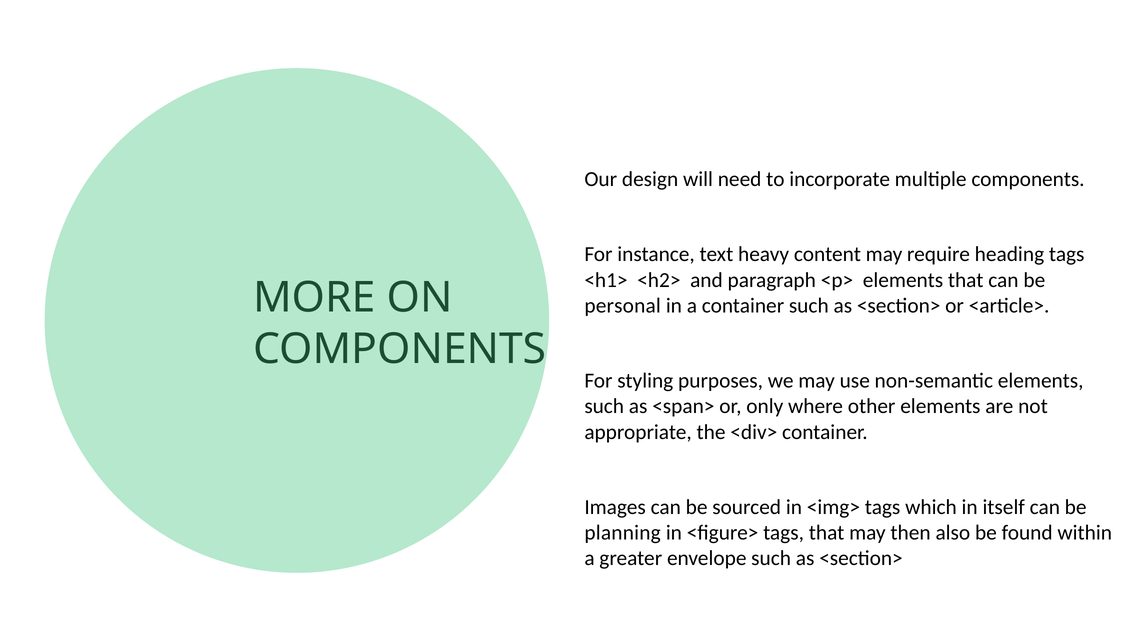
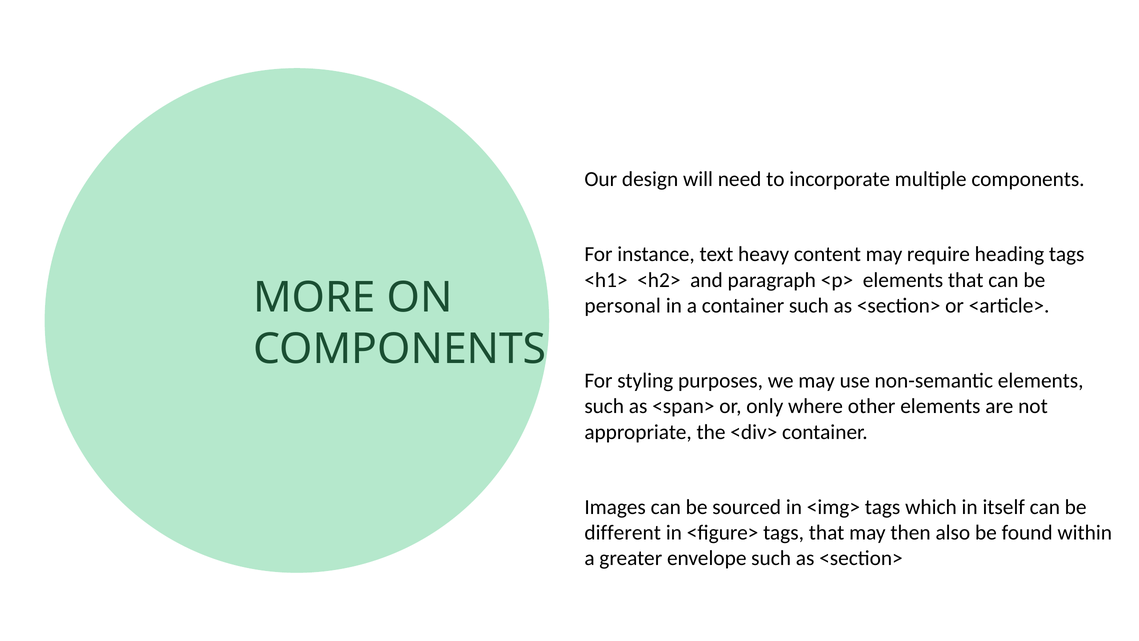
planning: planning -> different
